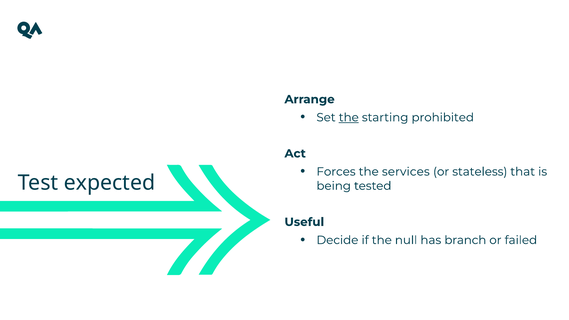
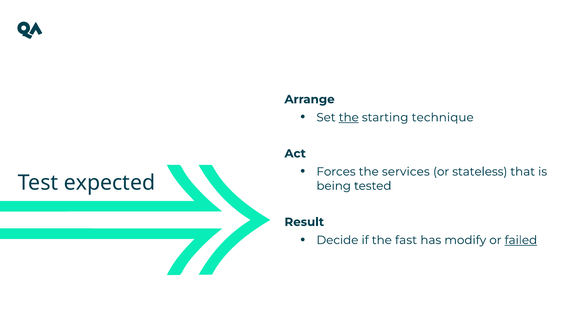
prohibited: prohibited -> technique
Useful: Useful -> Result
null: null -> fast
branch: branch -> modify
failed underline: none -> present
